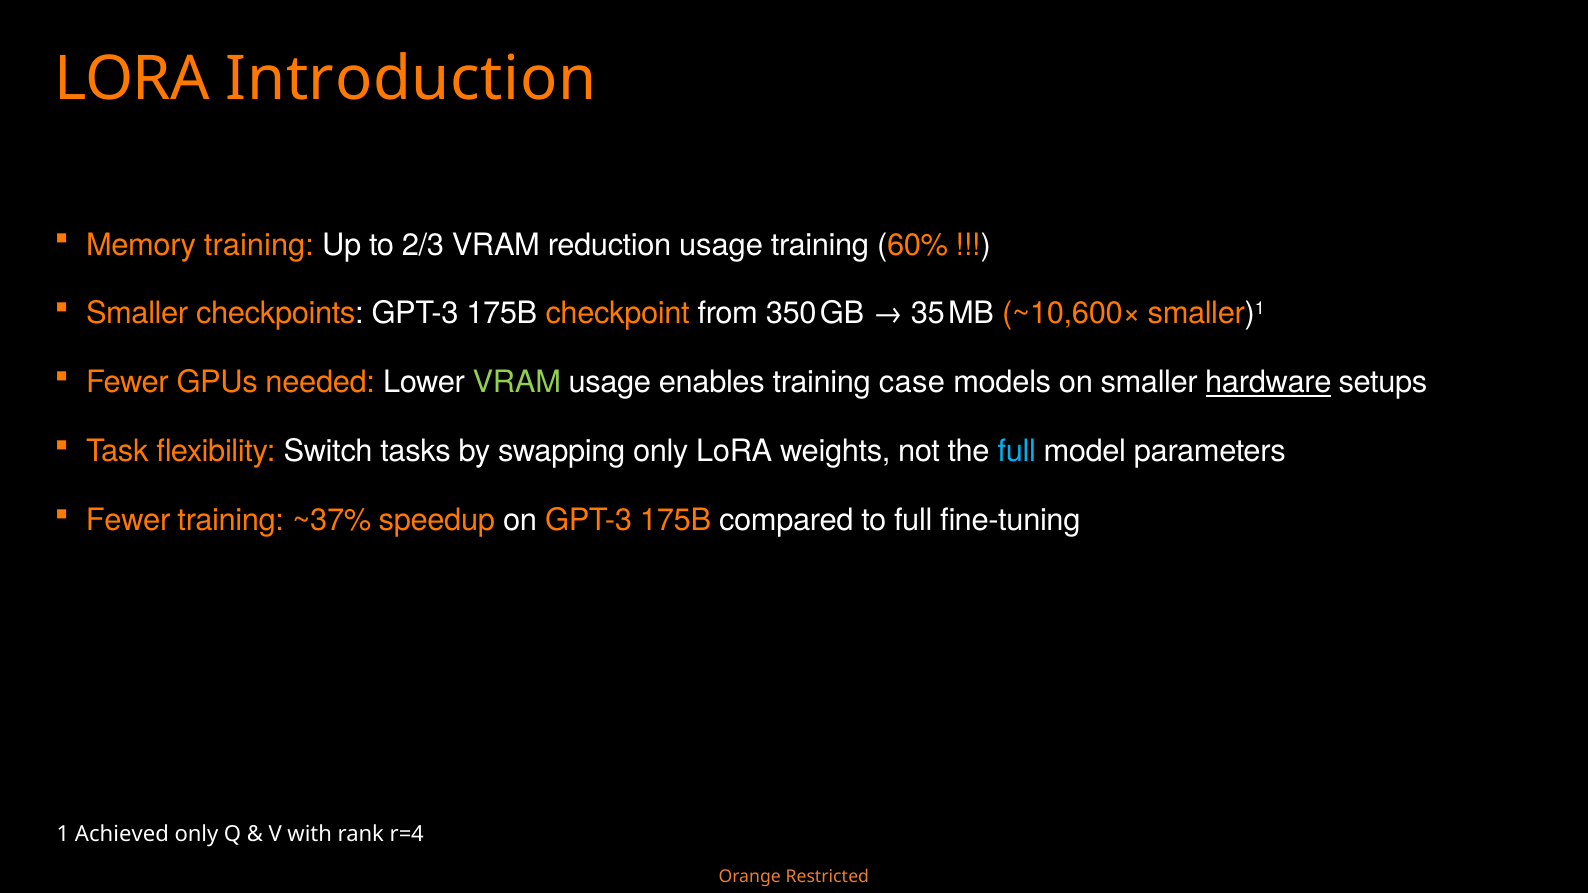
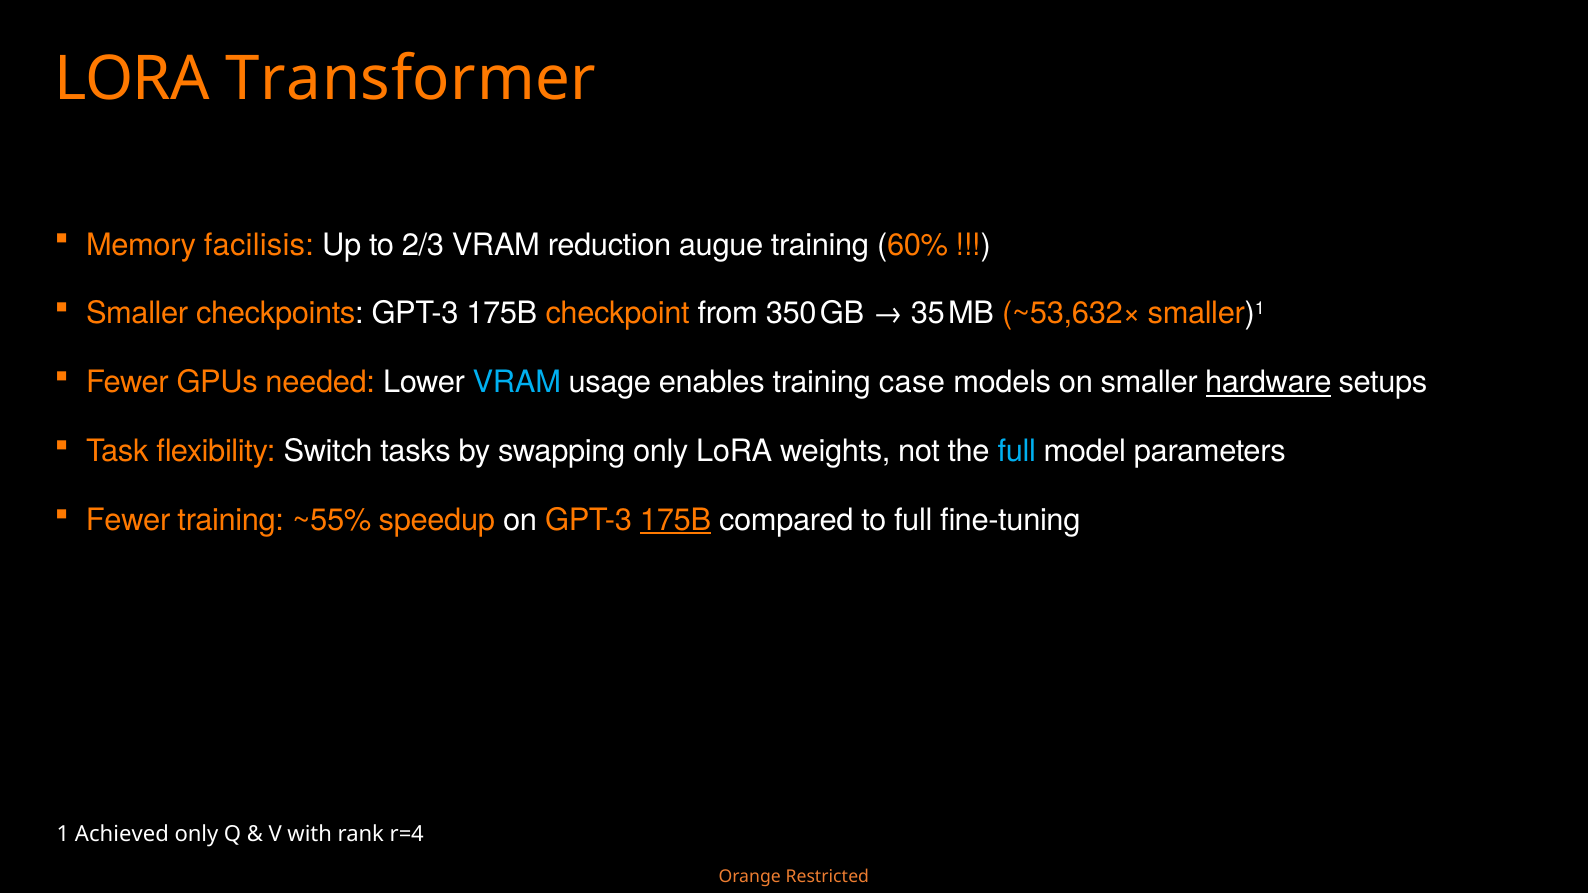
Introduction: Introduction -> Transformer
Memory training: training -> facilisis
reduction usage: usage -> augue
~10,600×: ~10,600× -> ~53,632×
VRAM at (517, 383) colour: light green -> light blue
~37%: ~37% -> ~55%
175B at (676, 520) underline: none -> present
